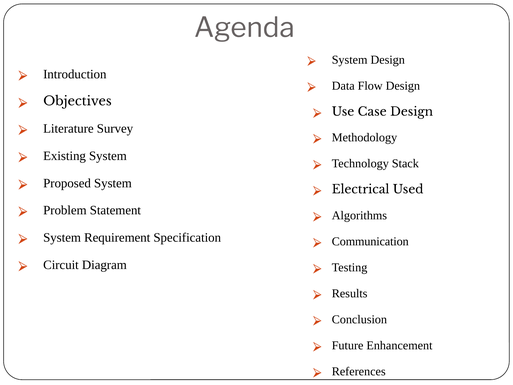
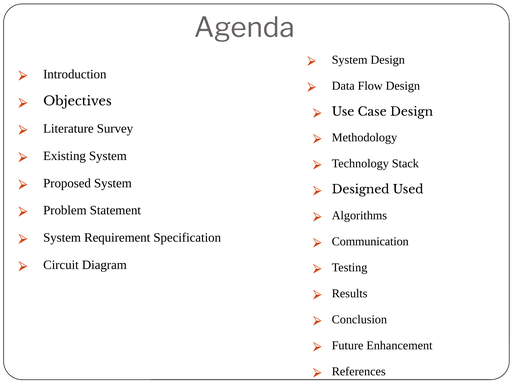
Electrical: Electrical -> Designed
